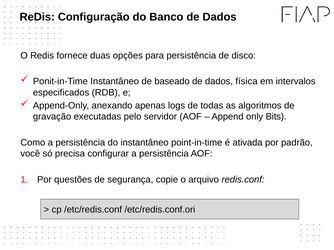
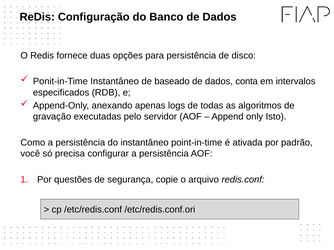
física: física -> conta
Bits: Bits -> Isto
